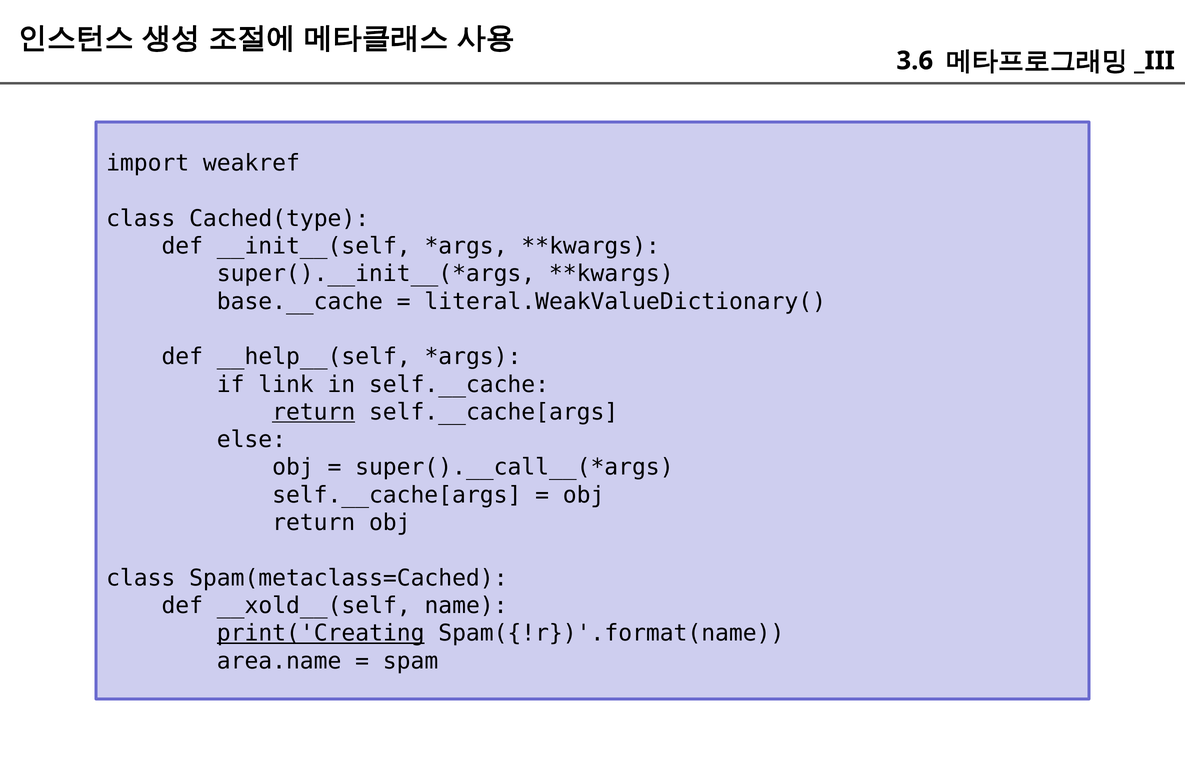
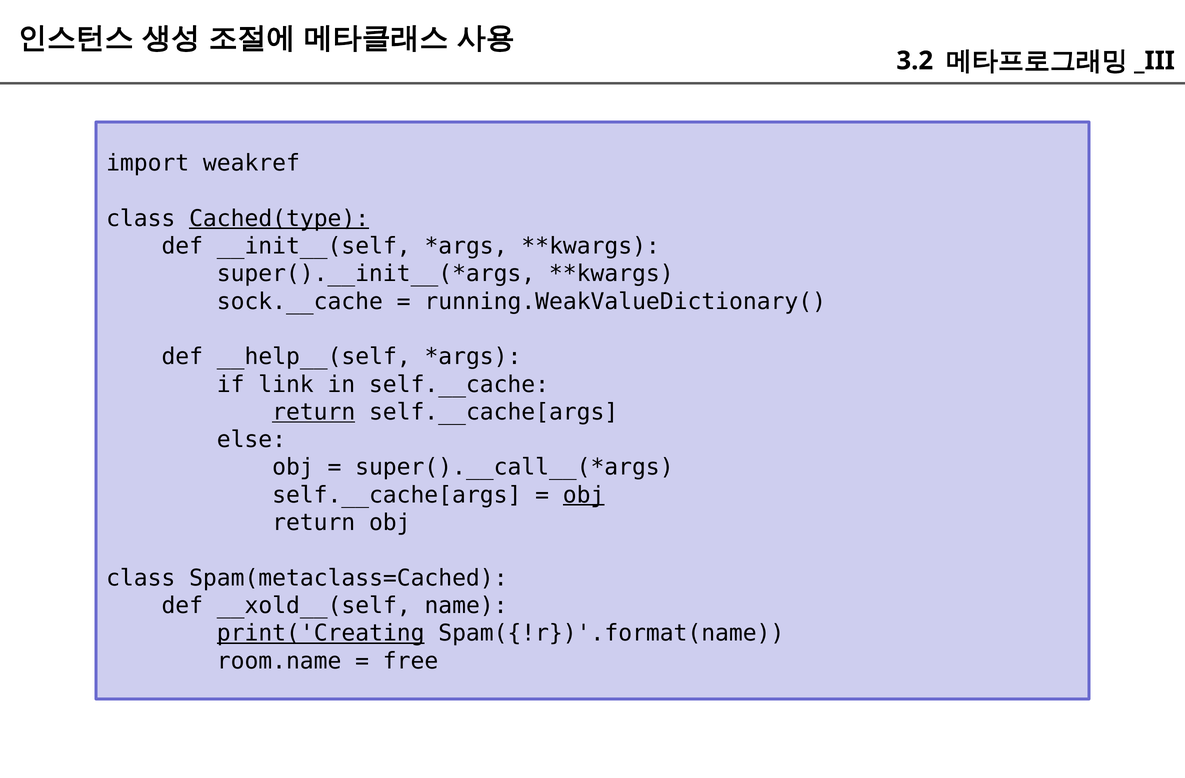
3.6: 3.6 -> 3.2
Cached(type underline: none -> present
base.__cache: base.__cache -> sock.__cache
literal.WeakValueDictionary(: literal.WeakValueDictionary( -> running.WeakValueDictionary(
obj at (584, 495) underline: none -> present
area.name: area.name -> room.name
spam: spam -> free
